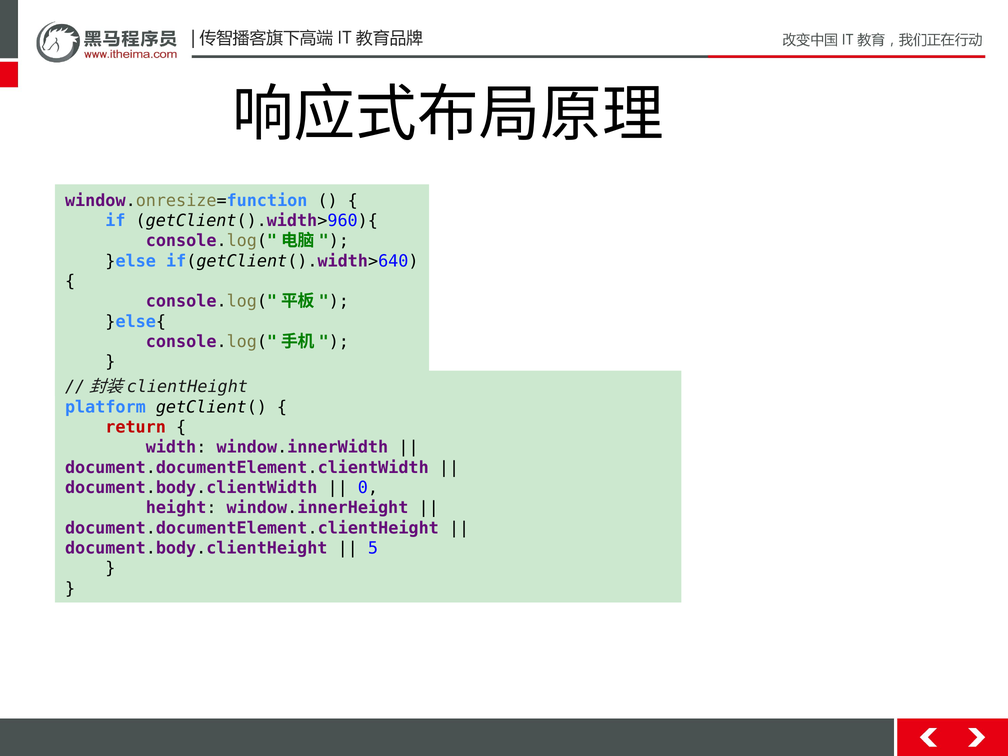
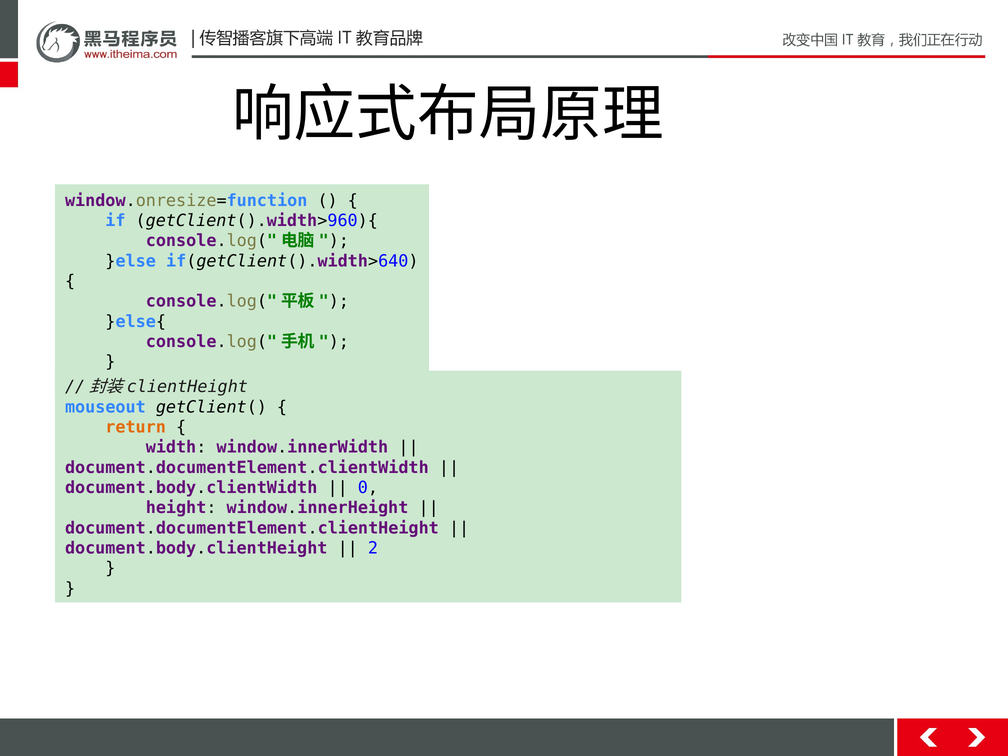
platform: platform -> mouseout
return colour: red -> orange
5: 5 -> 2
